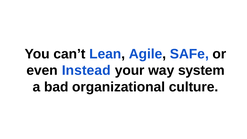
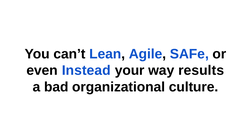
system: system -> results
